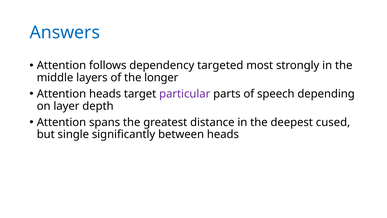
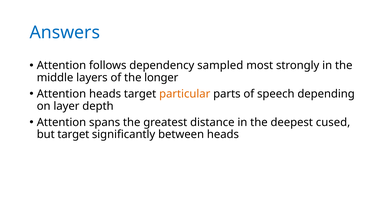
targeted: targeted -> sampled
particular colour: purple -> orange
but single: single -> target
